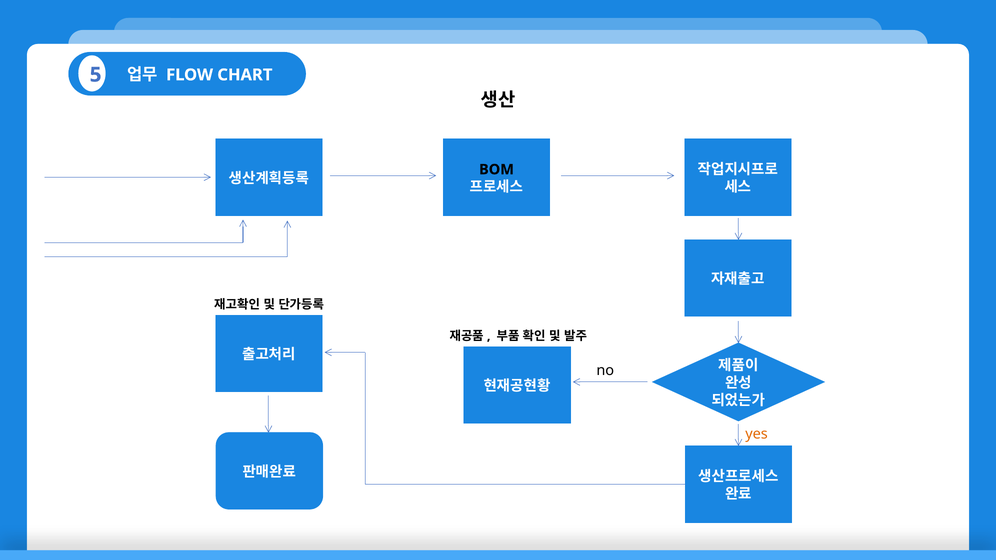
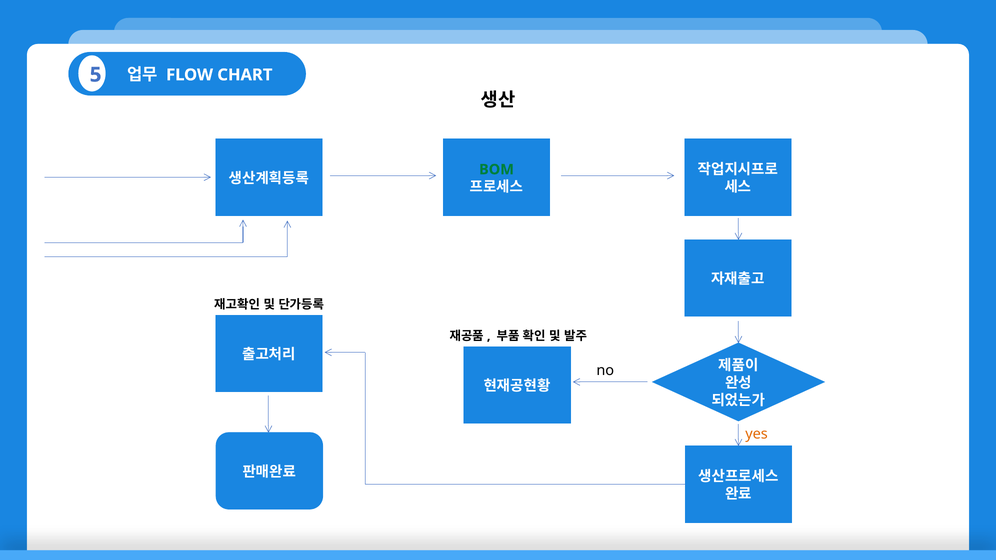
BOM colour: black -> green
